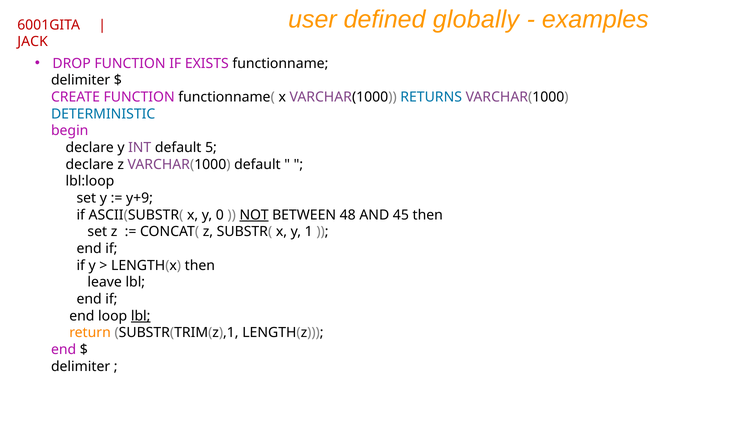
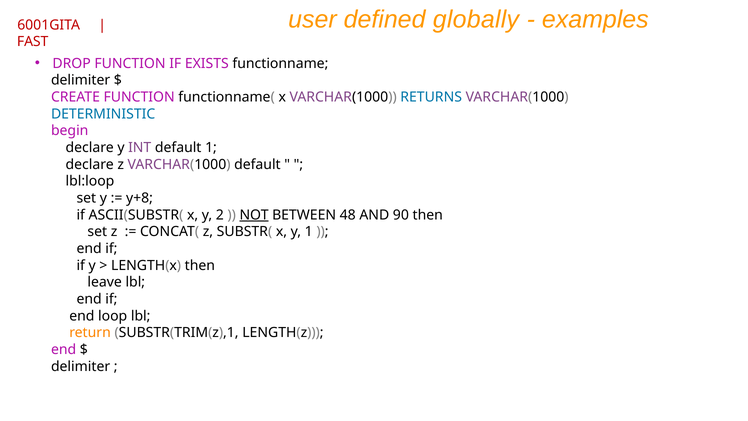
JACK: JACK -> FAST
default 5: 5 -> 1
y+9: y+9 -> y+8
0: 0 -> 2
45: 45 -> 90
lbl at (141, 316) underline: present -> none
